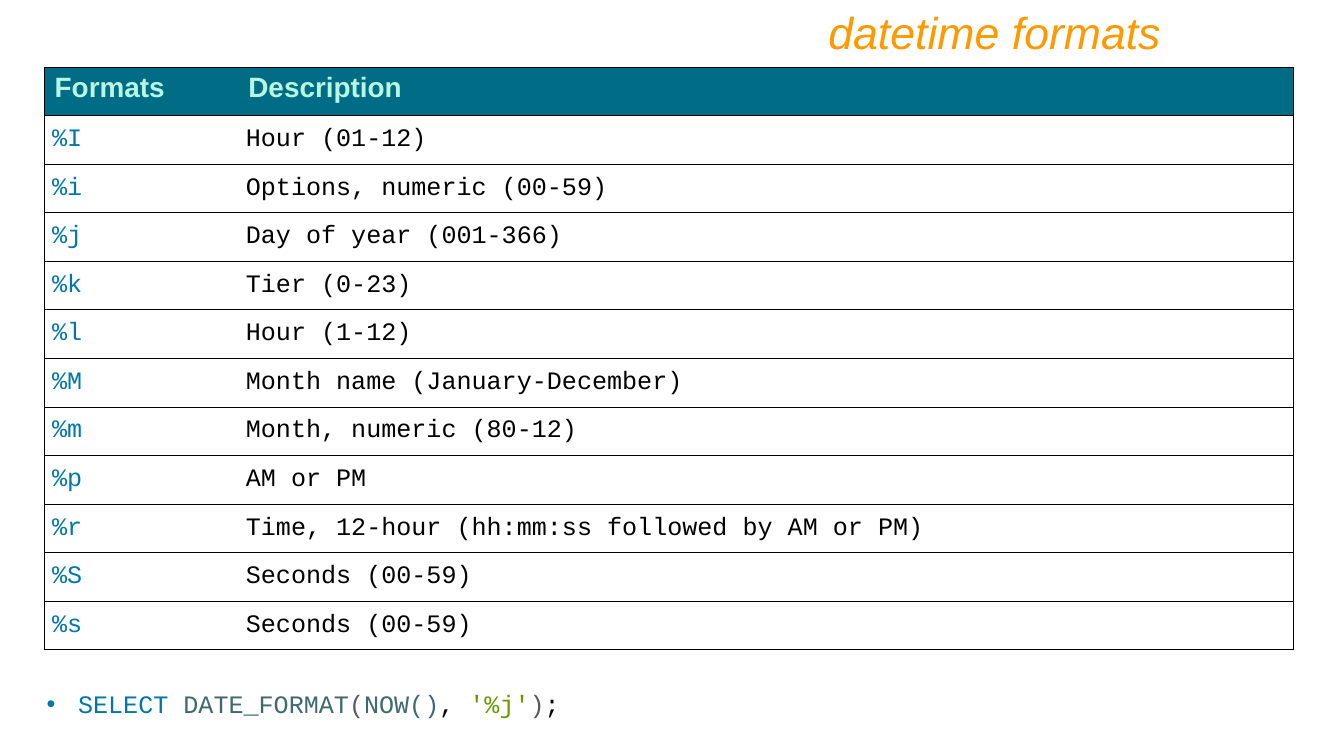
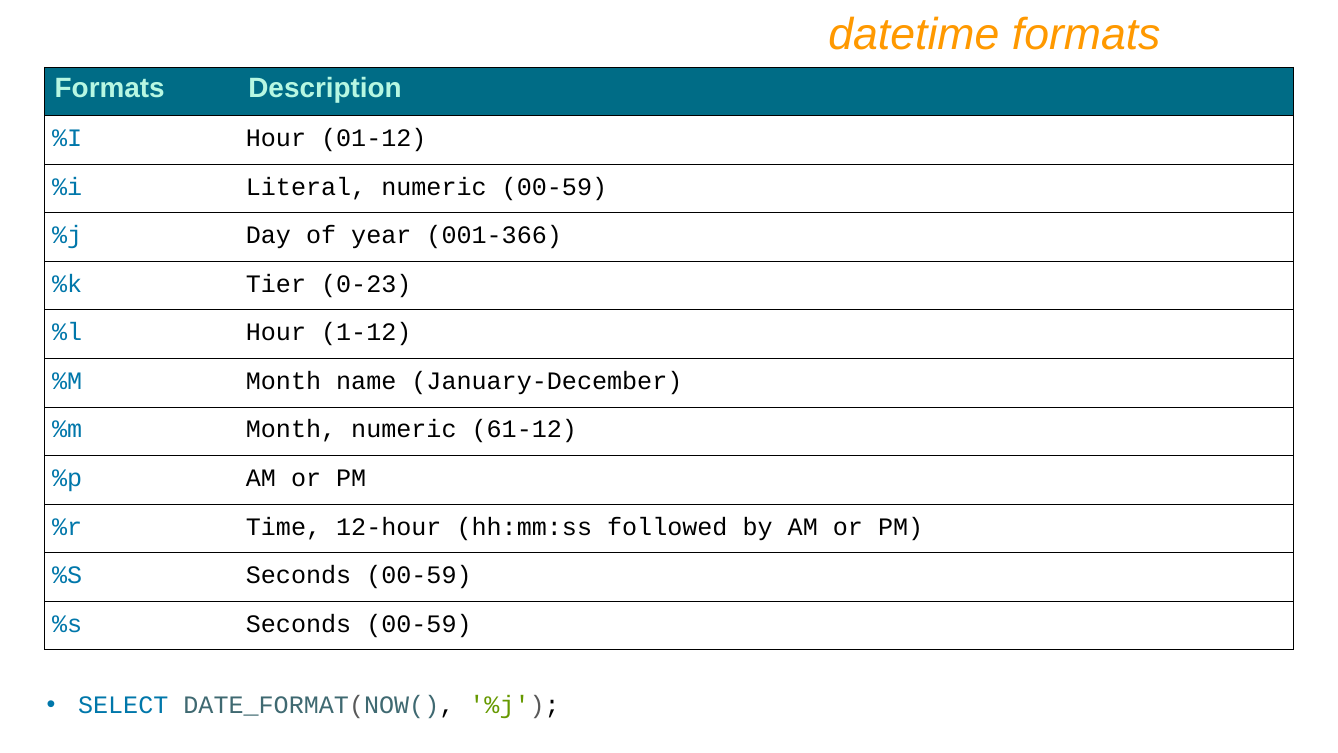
Options: Options -> Literal
80-12: 80-12 -> 61-12
